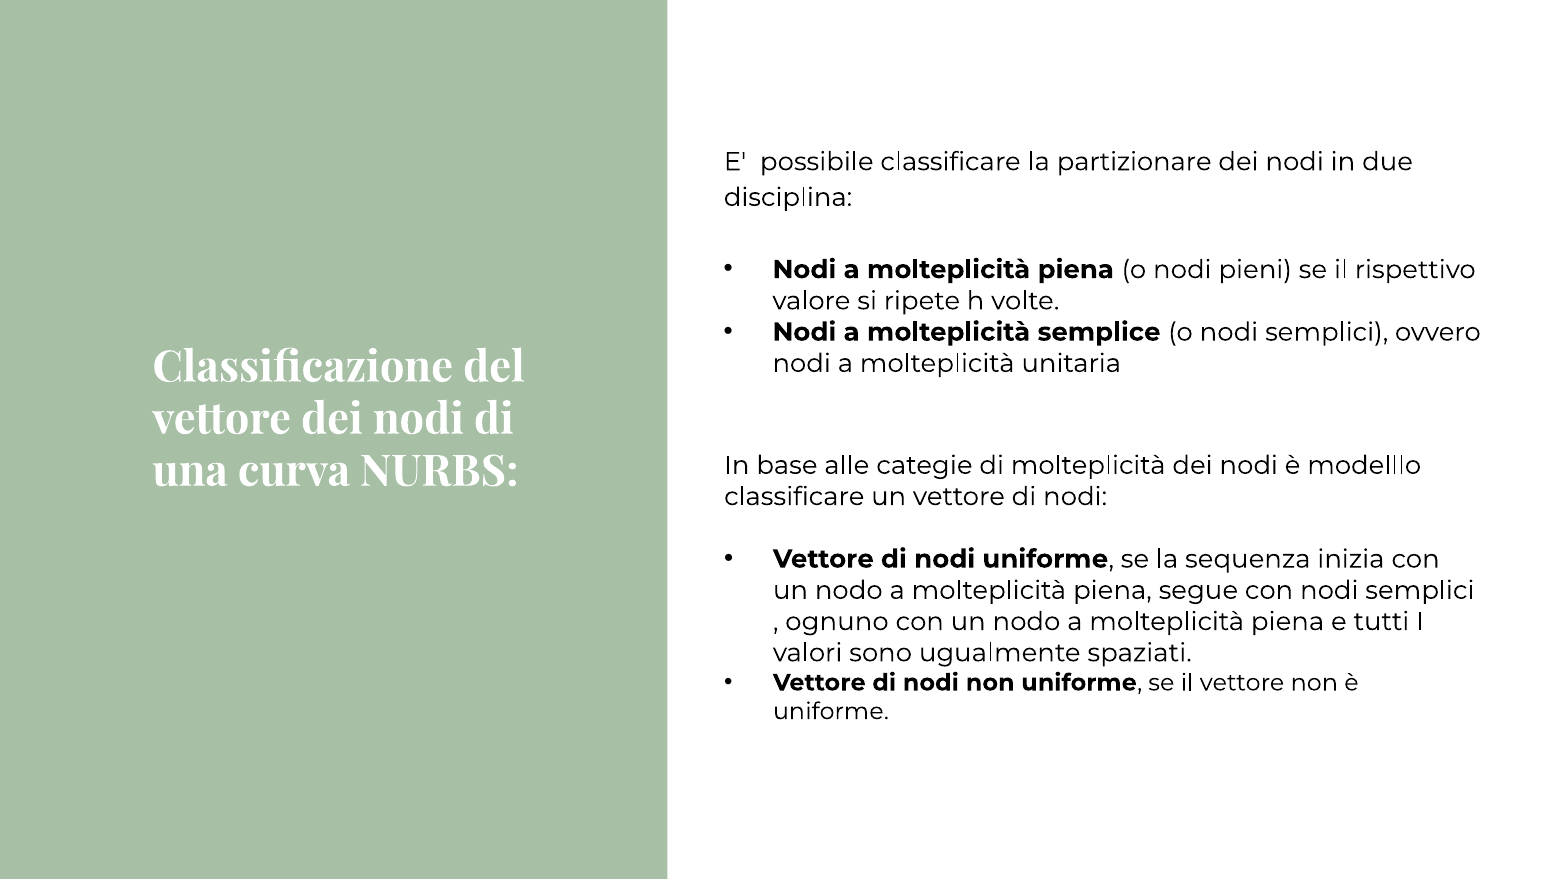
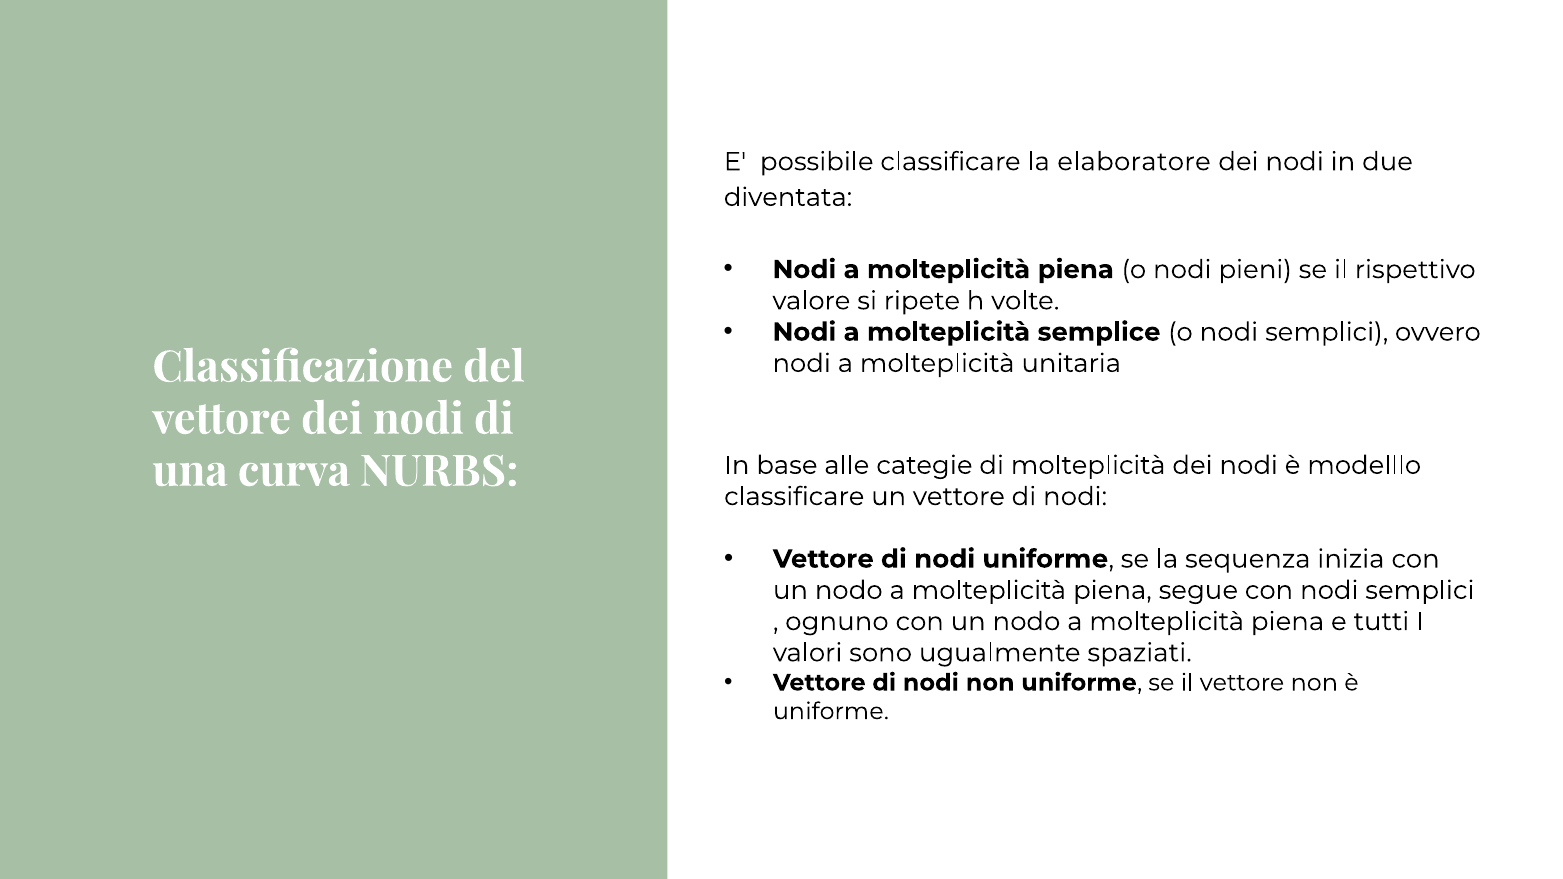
partizionare: partizionare -> elaboratore
disciplina: disciplina -> diventata
